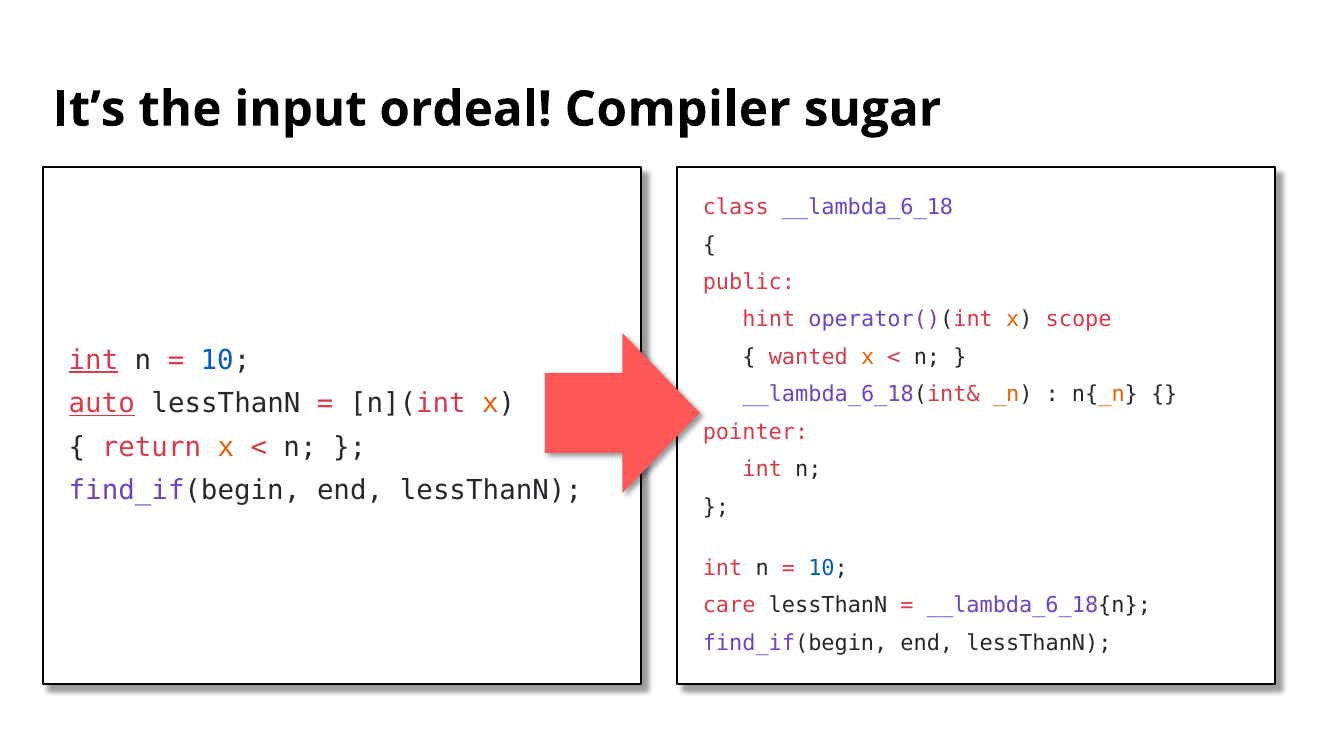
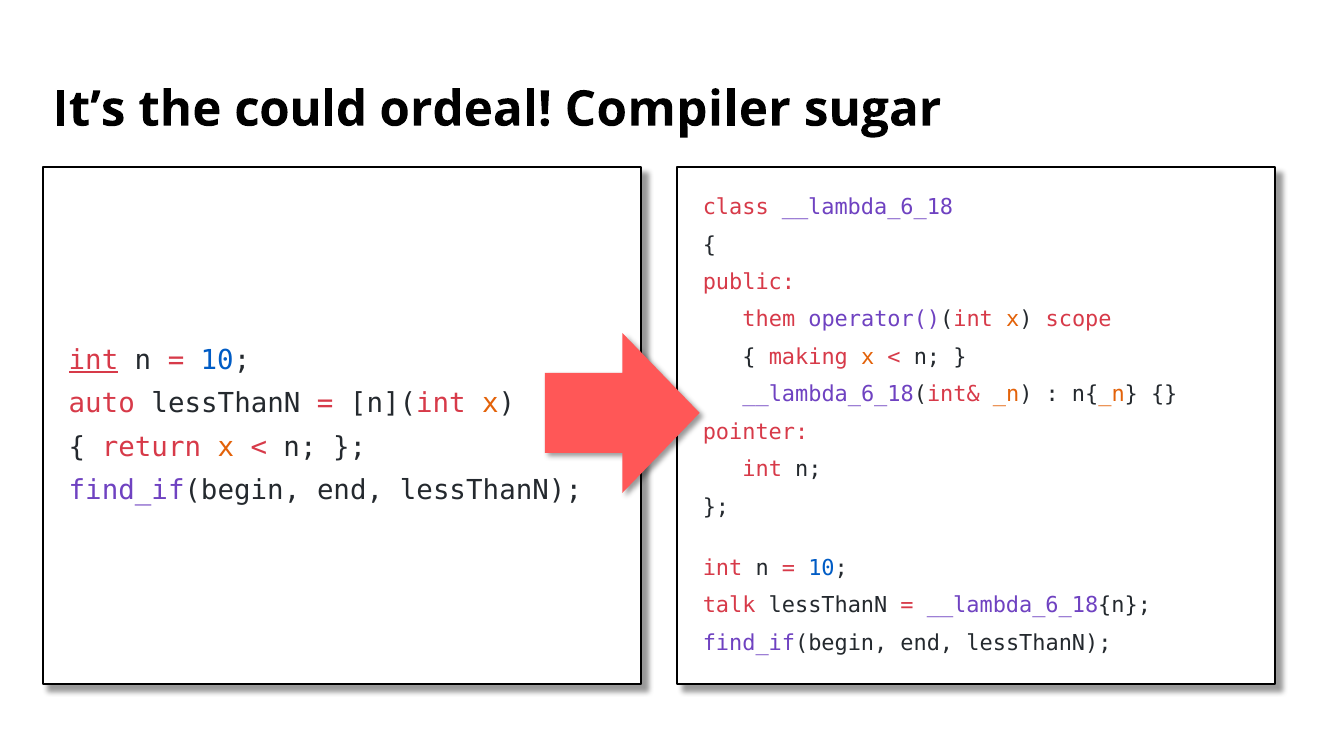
input: input -> could
hint: hint -> them
wanted: wanted -> making
auto underline: present -> none
care: care -> talk
